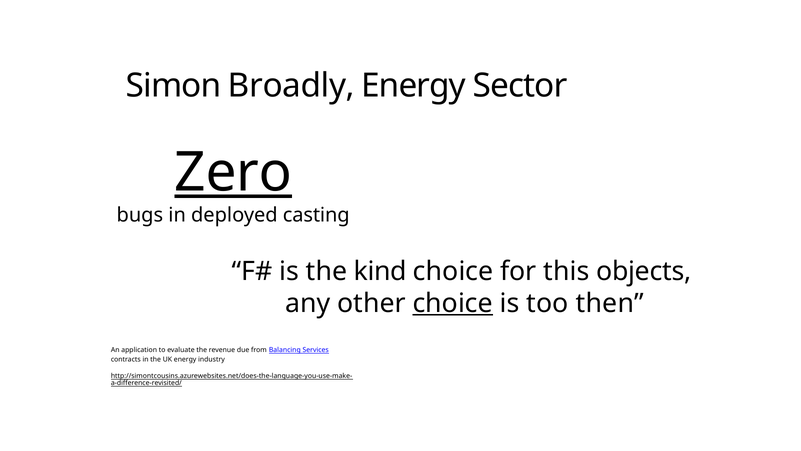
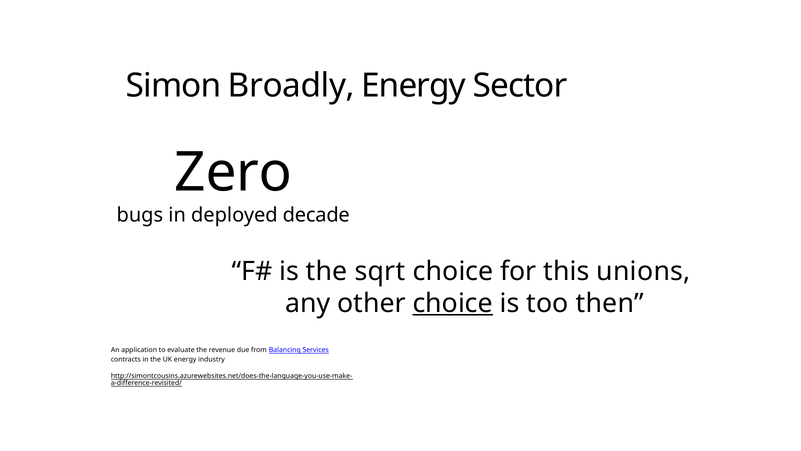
Zero underline: present -> none
casting: casting -> decade
kind: kind -> sqrt
objects: objects -> unions
